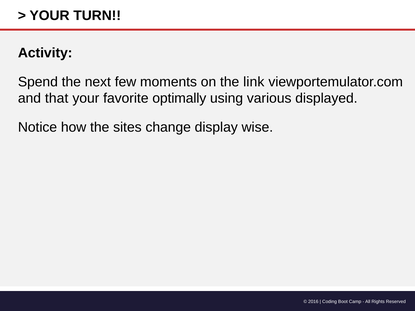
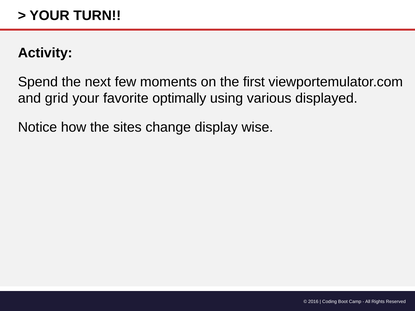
link: link -> first
that: that -> grid
